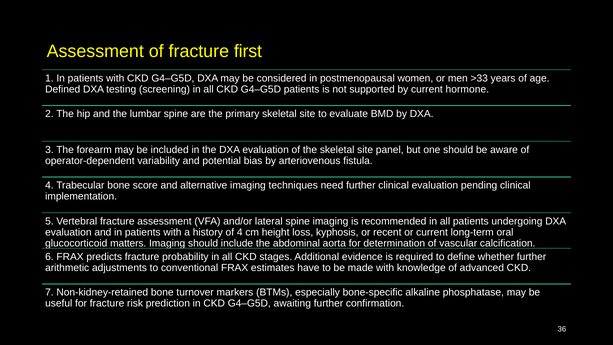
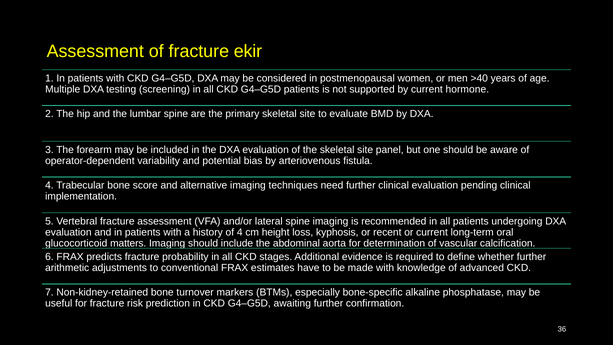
first: first -> ekir
>33: >33 -> >40
Defined: Defined -> Multiple
